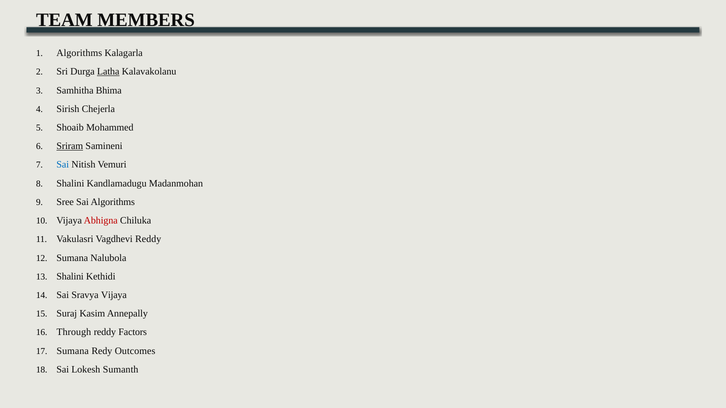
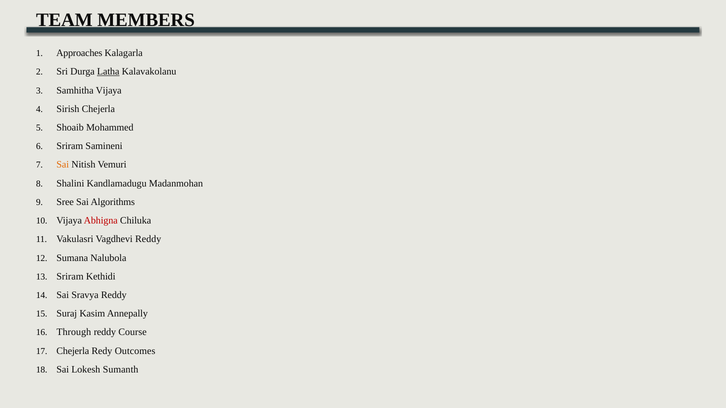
Algorithms at (79, 53): Algorithms -> Approaches
Samhitha Bhima: Bhima -> Vijaya
Sriram at (70, 146) underline: present -> none
Sai at (63, 165) colour: blue -> orange
Shalini at (70, 277): Shalini -> Sriram
Sravya Vijaya: Vijaya -> Reddy
Factors: Factors -> Course
Sumana at (73, 351): Sumana -> Chejerla
